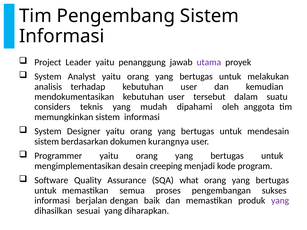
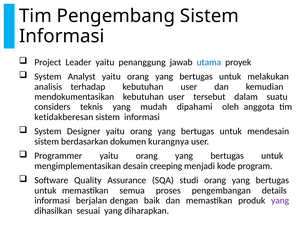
utama colour: purple -> blue
memungkinkan: memungkinkan -> ketidakberesan
what: what -> studi
sukses: sukses -> details
